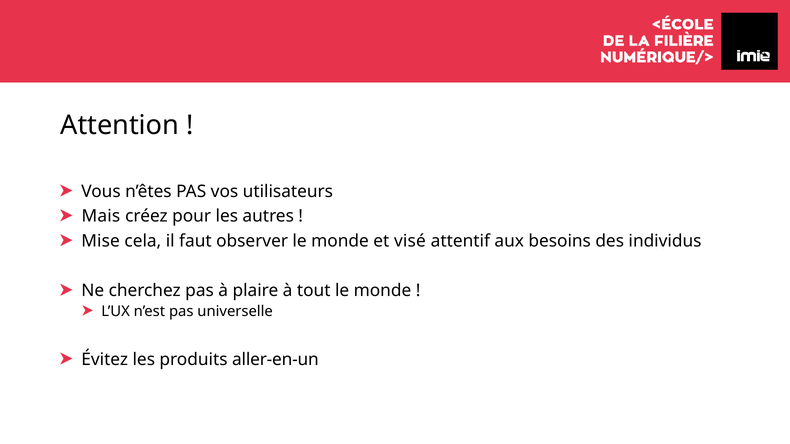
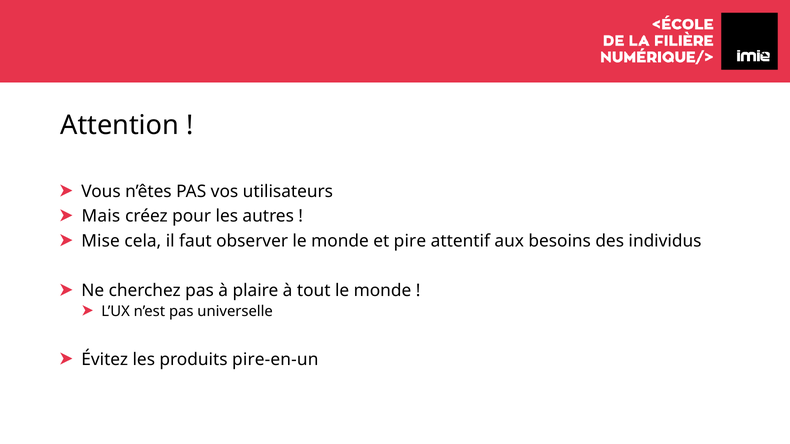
visé: visé -> pire
aller-en-un: aller-en-un -> pire-en-un
